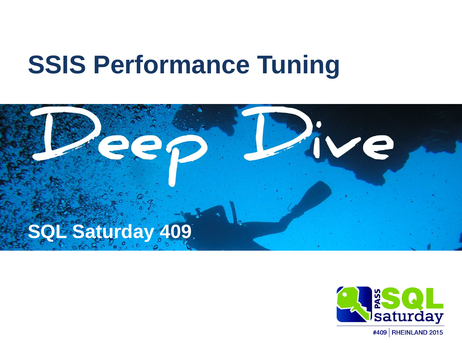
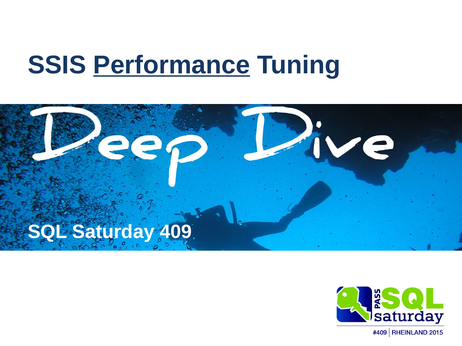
Performance underline: none -> present
